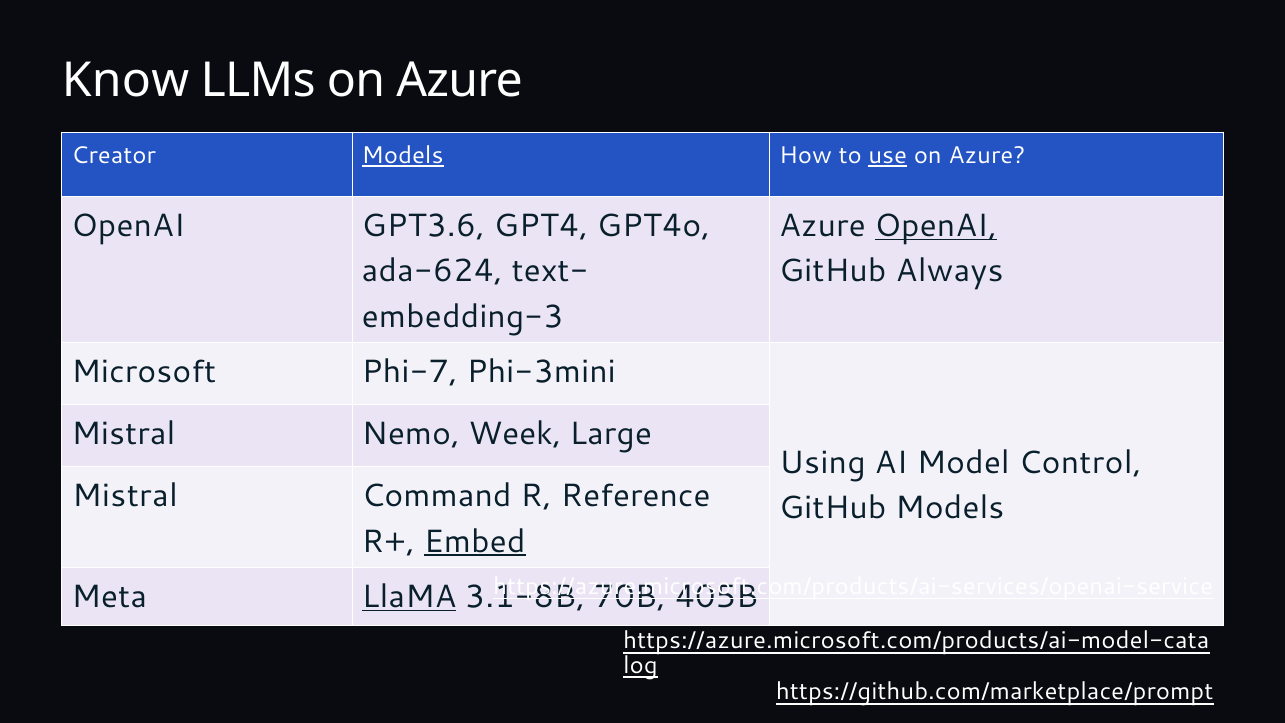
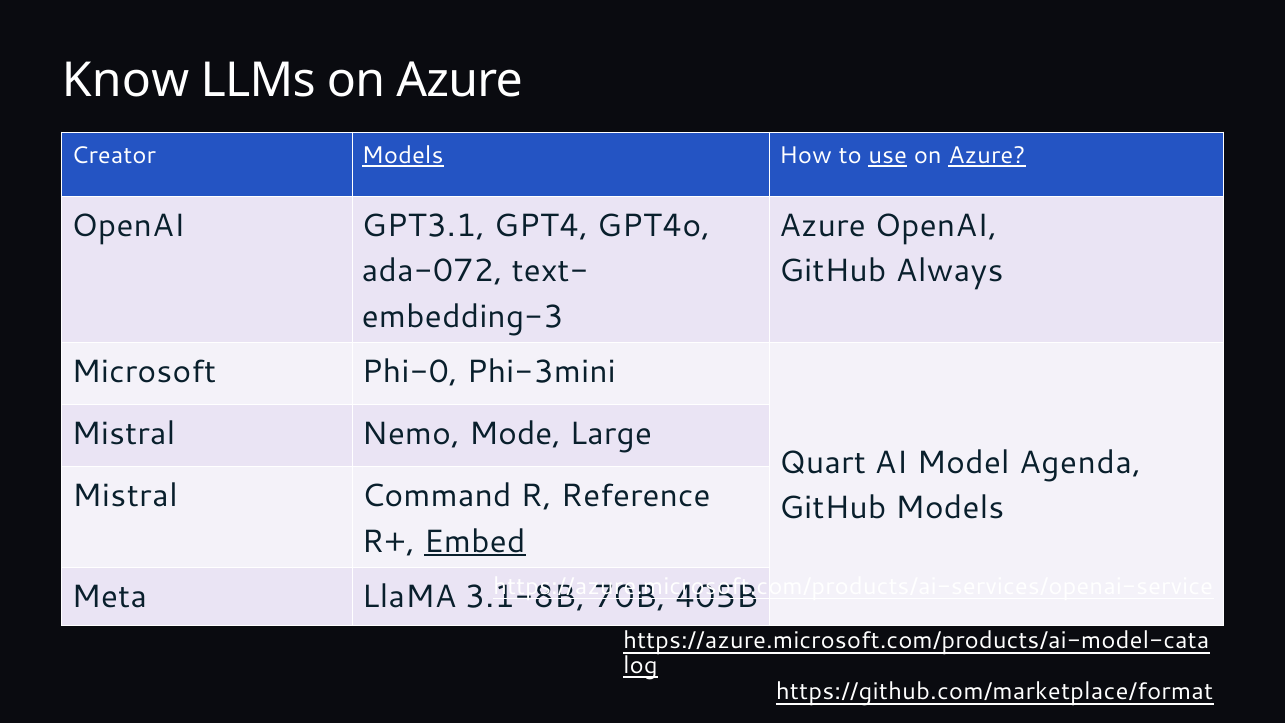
Azure at (987, 155) underline: none -> present
GPT3.6: GPT3.6 -> GPT3.1
OpenAI at (936, 226) underline: present -> none
ada-624: ada-624 -> ada-072
Phi-7: Phi-7 -> Phi-0
Week: Week -> Mode
Using: Using -> Quart
Control: Control -> Agenda
LlaMA underline: present -> none
https://github.com/marketplace/prompt: https://github.com/marketplace/prompt -> https://github.com/marketplace/format
